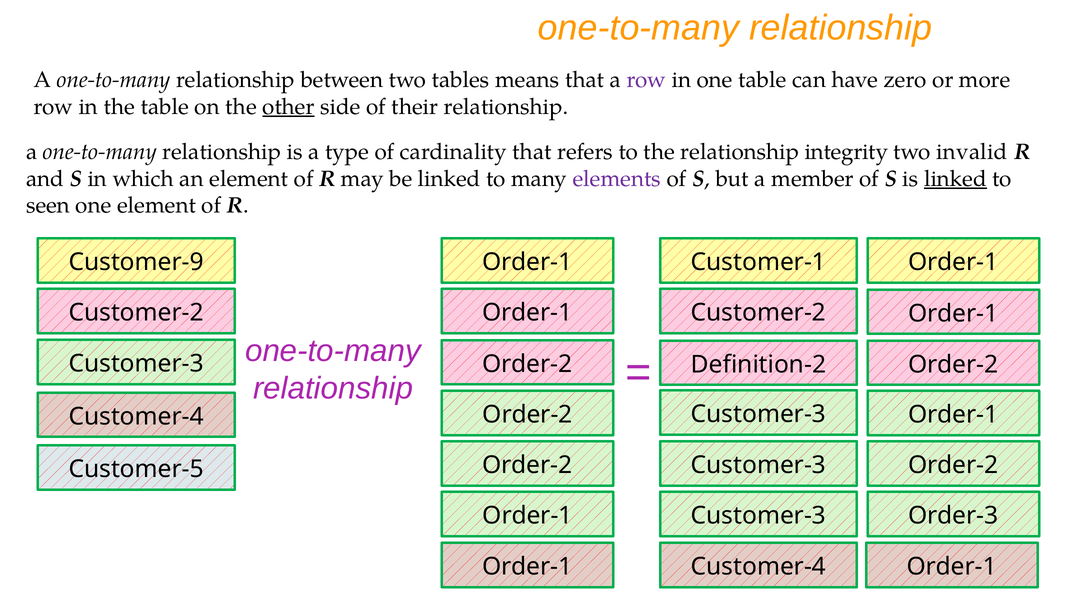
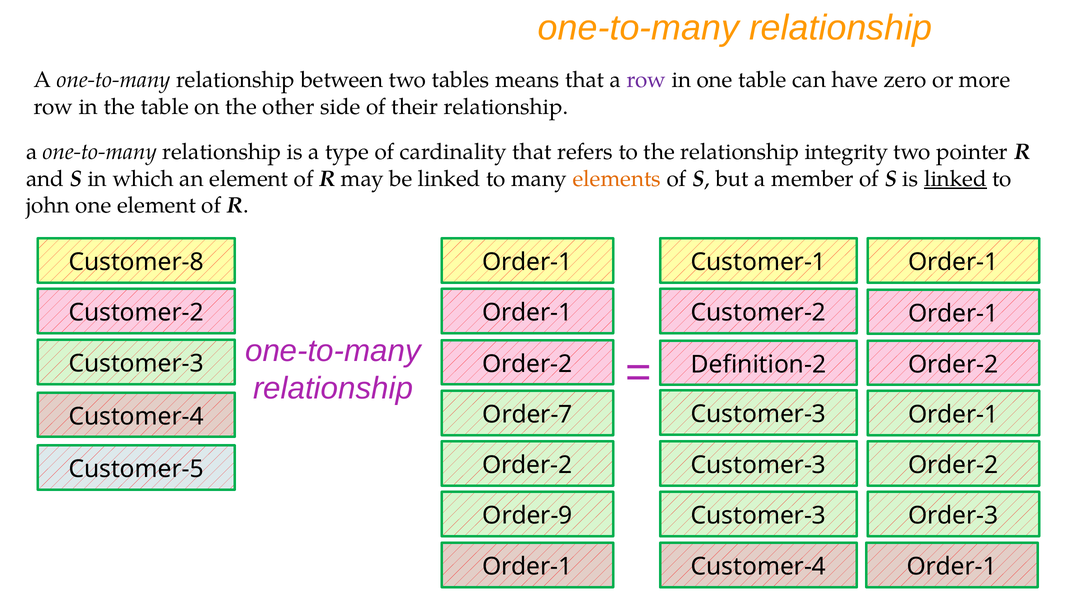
other underline: present -> none
invalid: invalid -> pointer
elements colour: purple -> orange
seen: seen -> john
Customer-9: Customer-9 -> Customer-8
Order-2 at (527, 415): Order-2 -> Order-7
Order-1 at (527, 516): Order-1 -> Order-9
